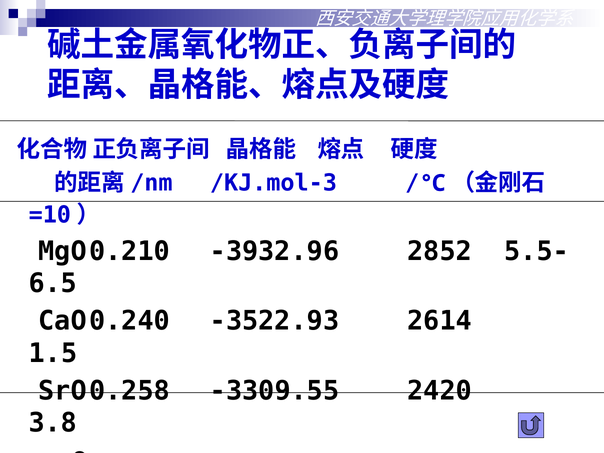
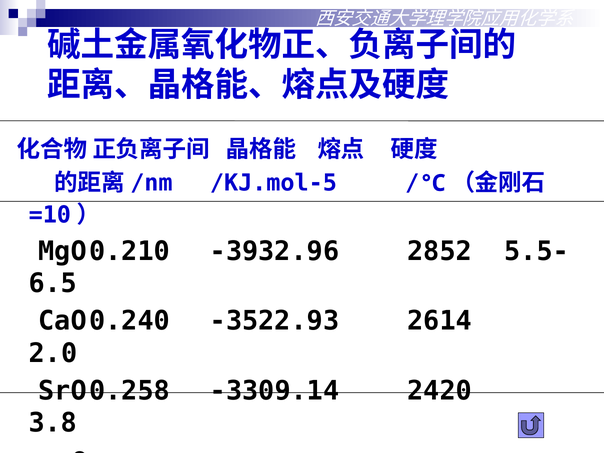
/KJ.mol-3: /KJ.mol-3 -> /KJ.mol-5
1.5: 1.5 -> 2.0
-3309.55: -3309.55 -> -3309.14
